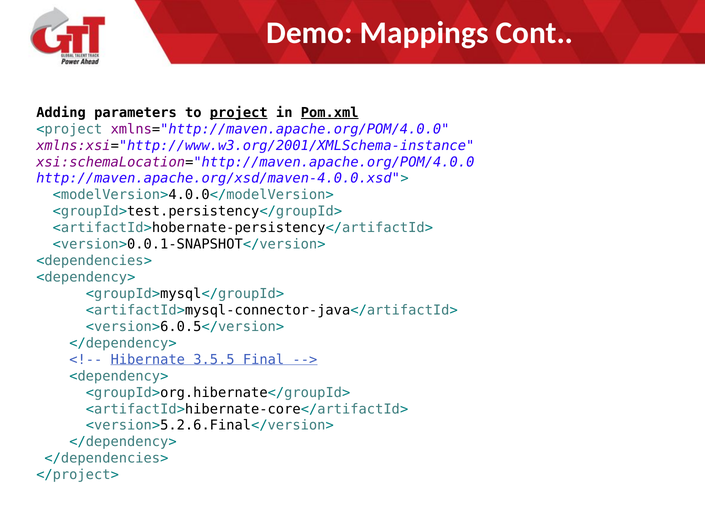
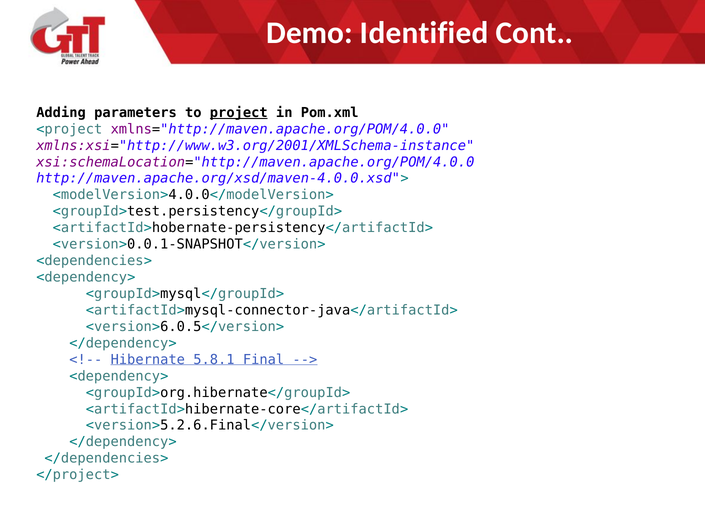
Mappings: Mappings -> Identified
Pom.xml underline: present -> none
3.5.5: 3.5.5 -> 5.8.1
